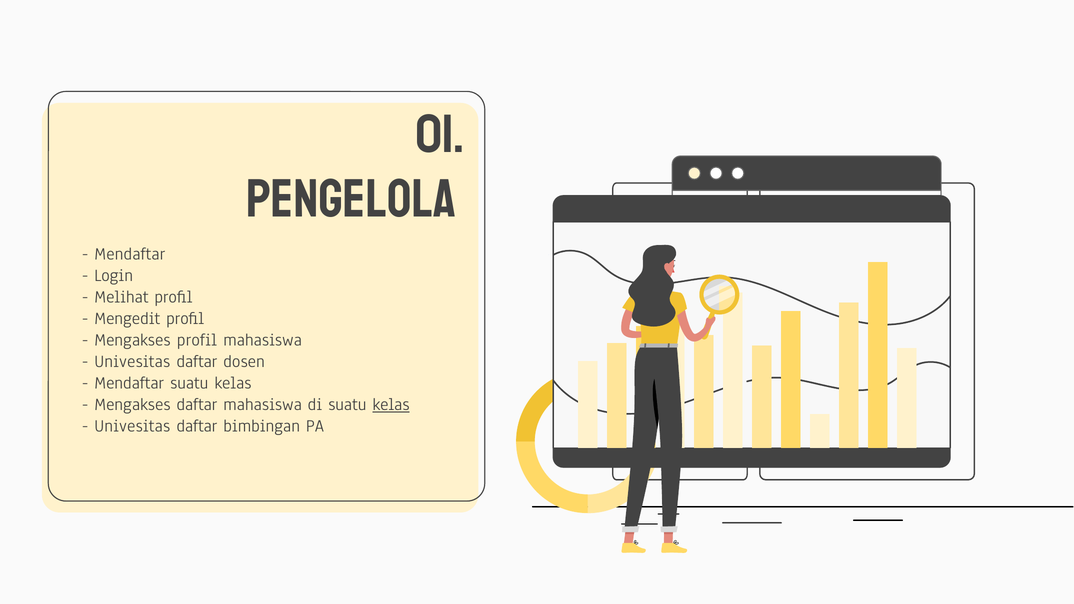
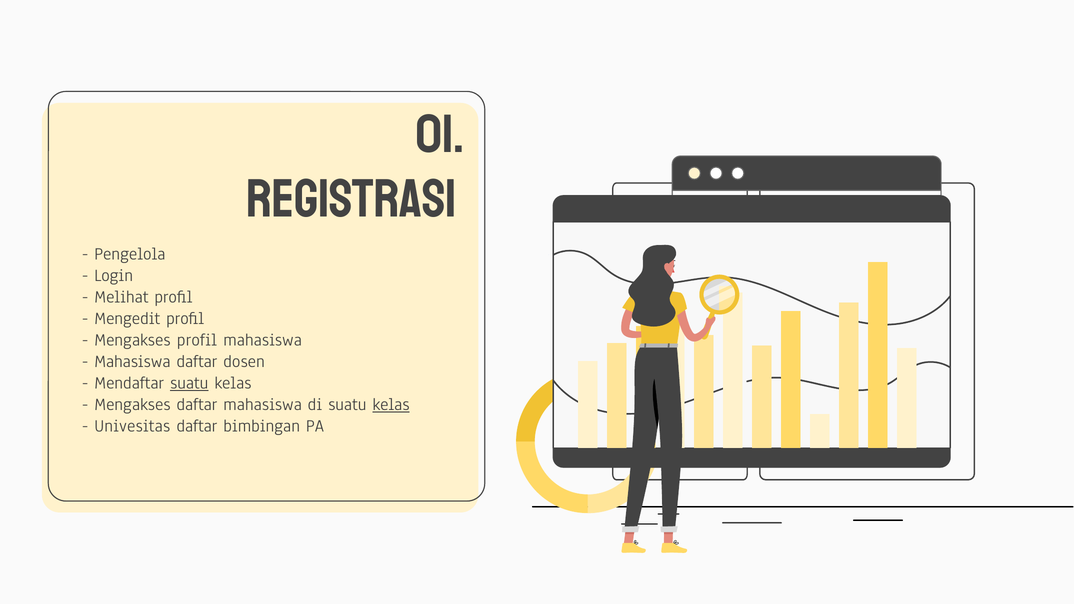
Pengelola: Pengelola -> Registrasi
Mendaftar at (130, 254): Mendaftar -> Pengelola
Univesitas at (132, 361): Univesitas -> Mahasiswa
suatu at (189, 383) underline: none -> present
